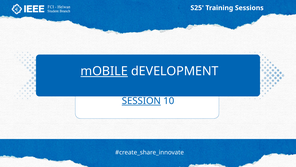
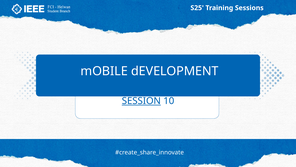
mOBILE underline: present -> none
